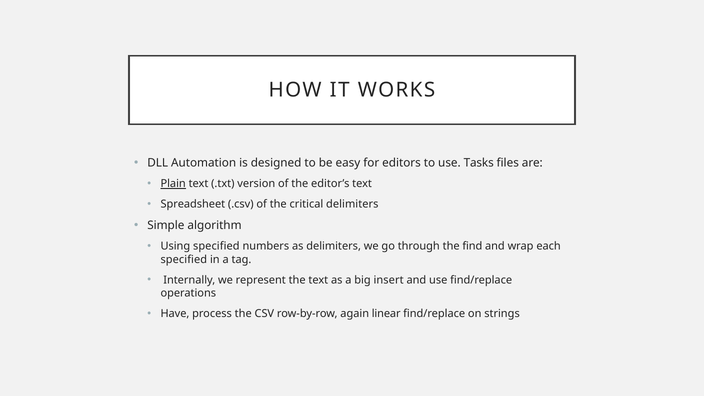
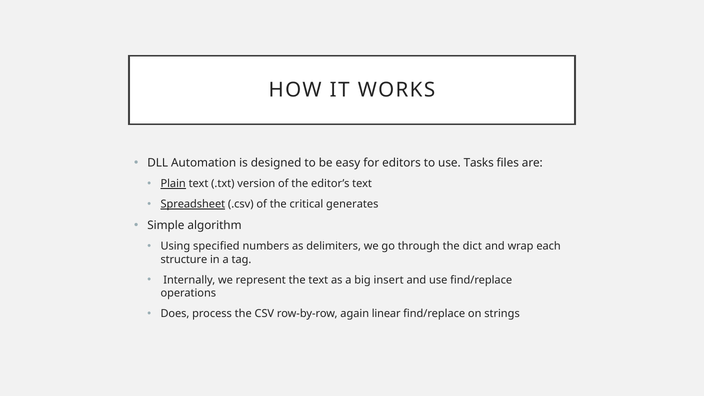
Spreadsheet underline: none -> present
critical delimiters: delimiters -> generates
find: find -> dict
specified at (184, 259): specified -> structure
Have: Have -> Does
